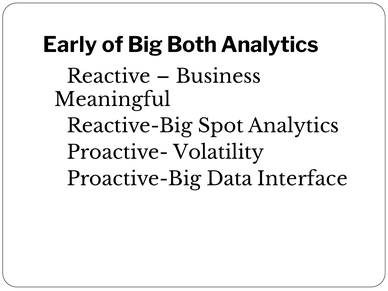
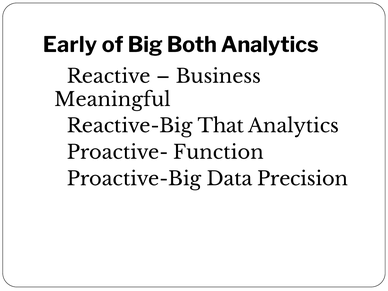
Spot: Spot -> That
Volatility: Volatility -> Function
Interface: Interface -> Precision
